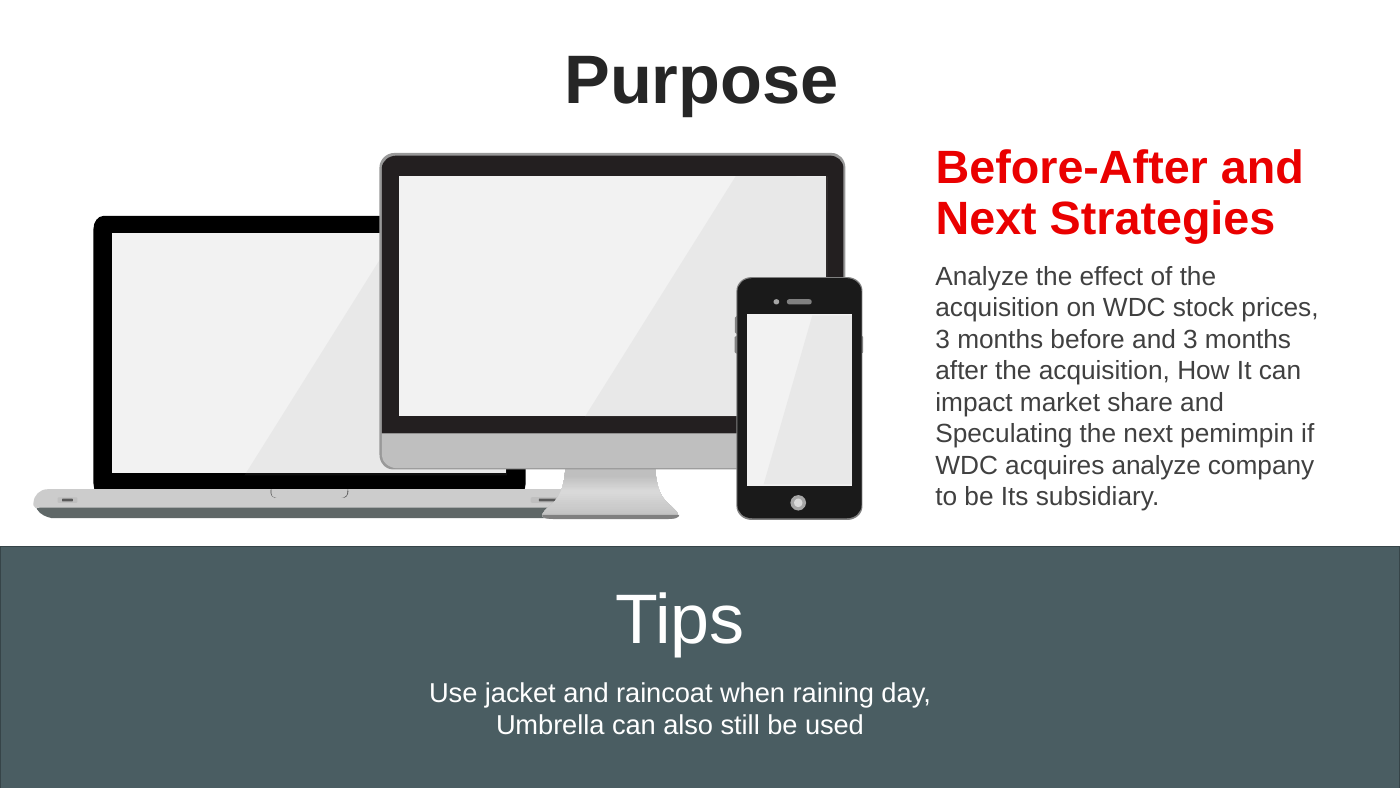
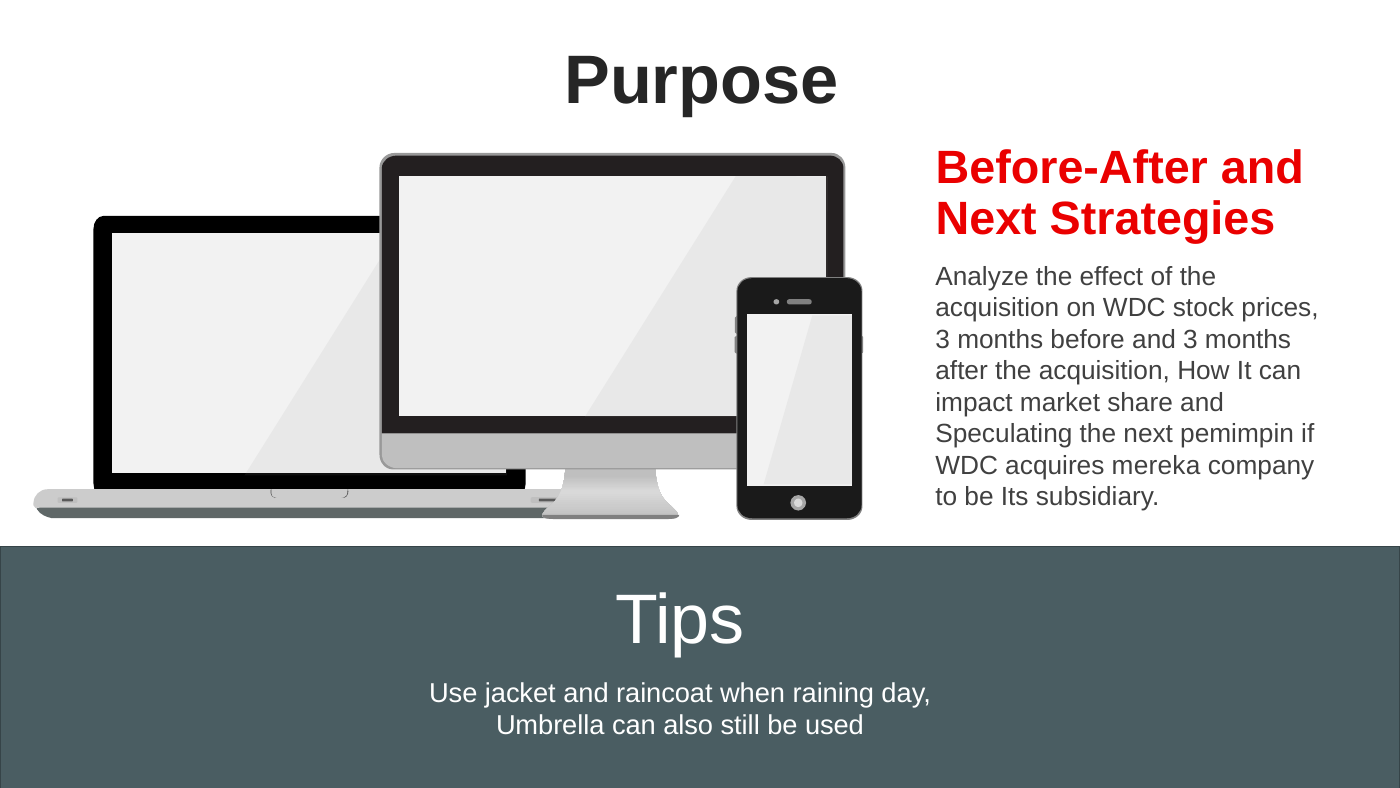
acquires analyze: analyze -> mereka
